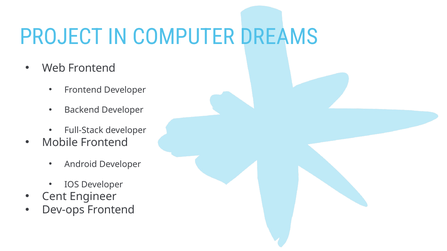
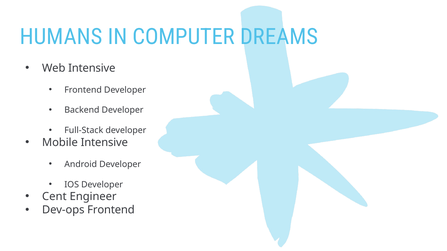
PROJECT: PROJECT -> HUMANS
Web Frontend: Frontend -> Intensive
Mobile Frontend: Frontend -> Intensive
